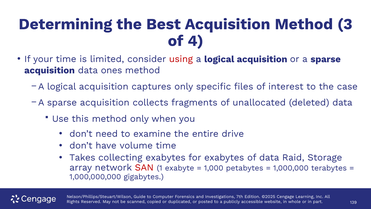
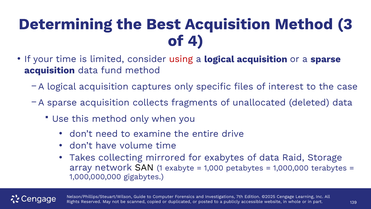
ones: ones -> fund
collecting exabytes: exabytes -> mirrored
SAN colour: red -> black
